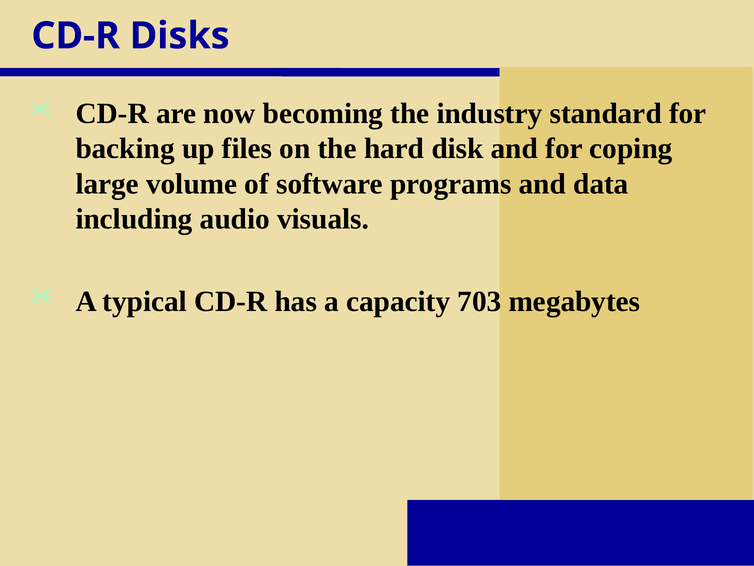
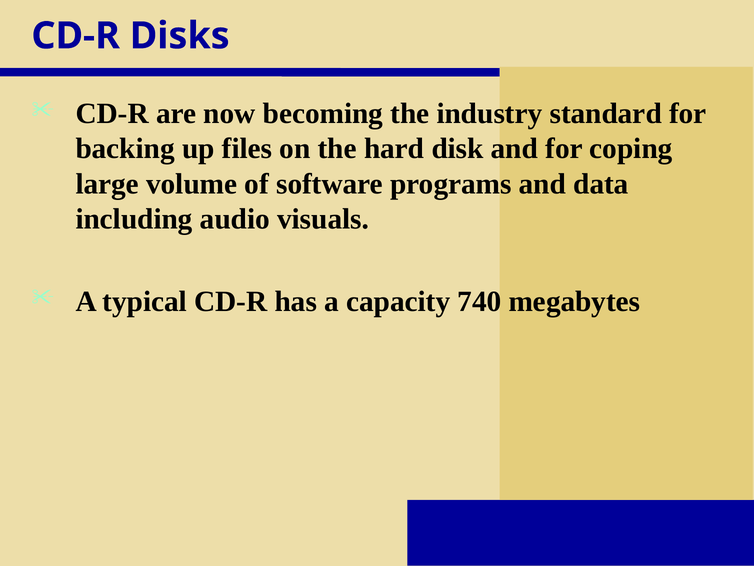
703: 703 -> 740
